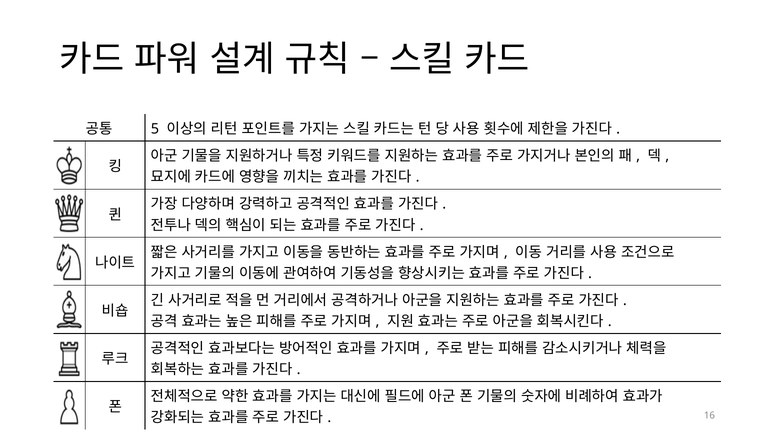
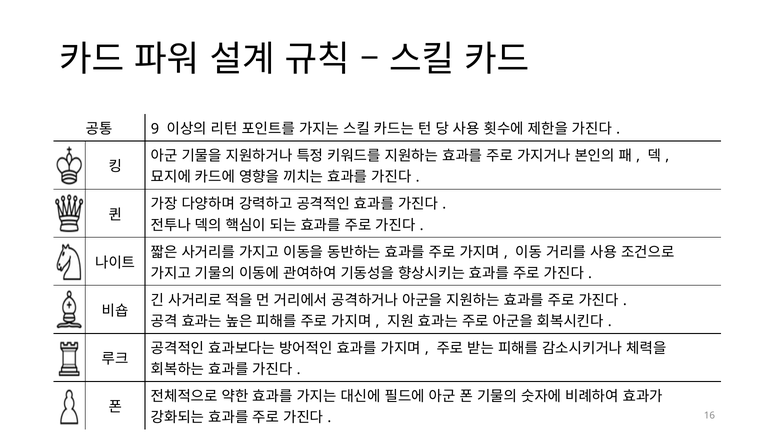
5: 5 -> 9
